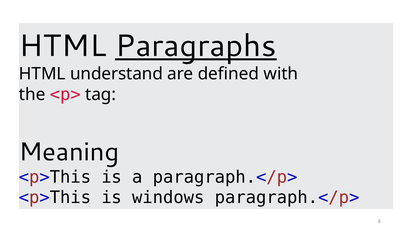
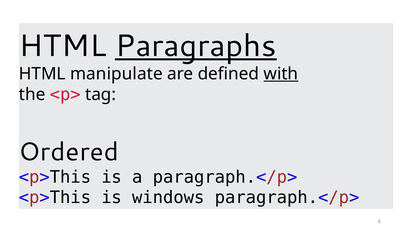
understand: understand -> manipulate
with underline: none -> present
Meaning: Meaning -> Ordered
